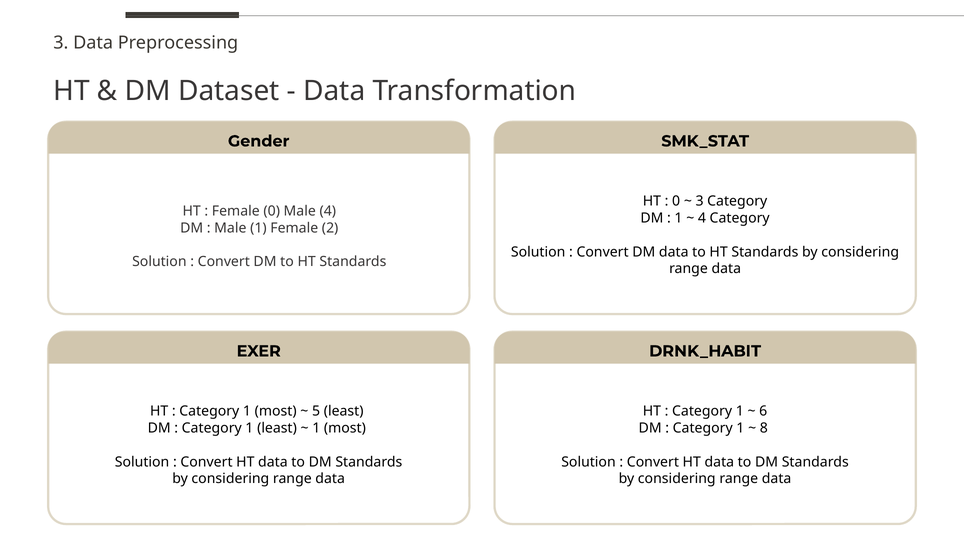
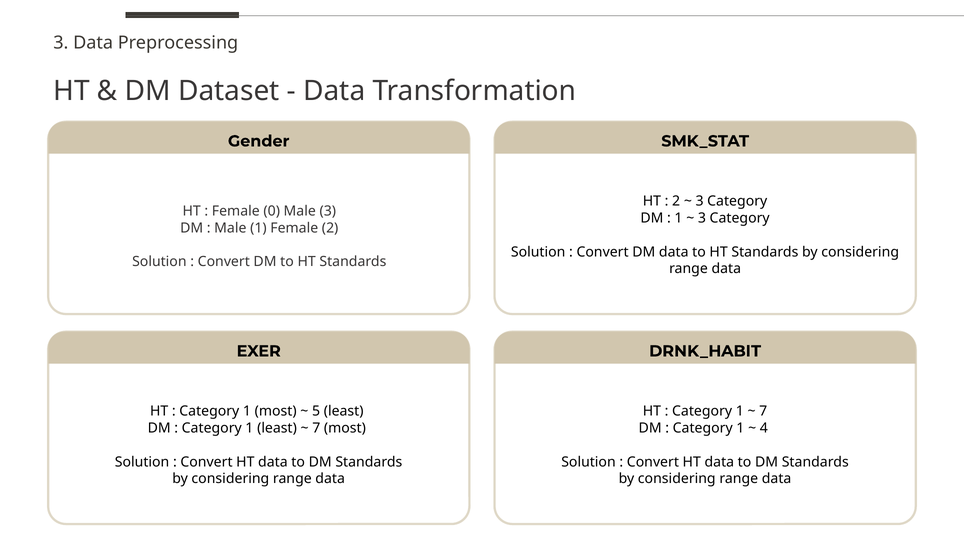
0 at (676, 201): 0 -> 2
Male 4: 4 -> 3
4 at (702, 218): 4 -> 3
6 at (763, 412): 6 -> 7
1 at (316, 428): 1 -> 7
8: 8 -> 4
